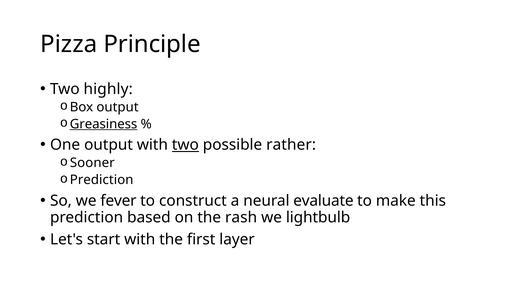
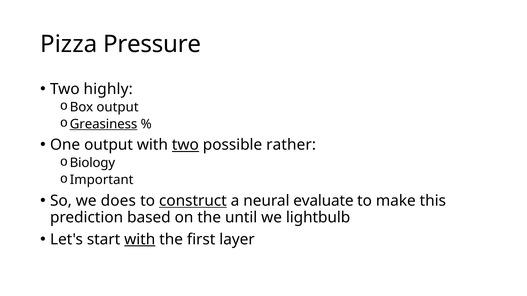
Principle: Principle -> Pressure
Sooner: Sooner -> Biology
Prediction at (102, 180): Prediction -> Important
fever: fever -> does
construct underline: none -> present
rash: rash -> until
with at (140, 240) underline: none -> present
